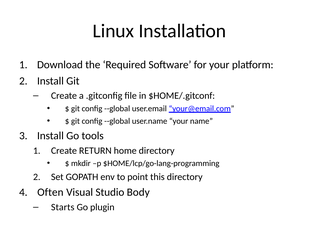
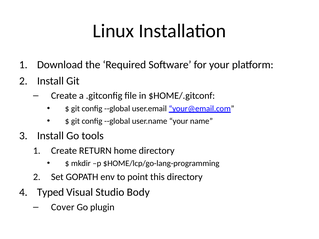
Often: Often -> Typed
Starts: Starts -> Cover
